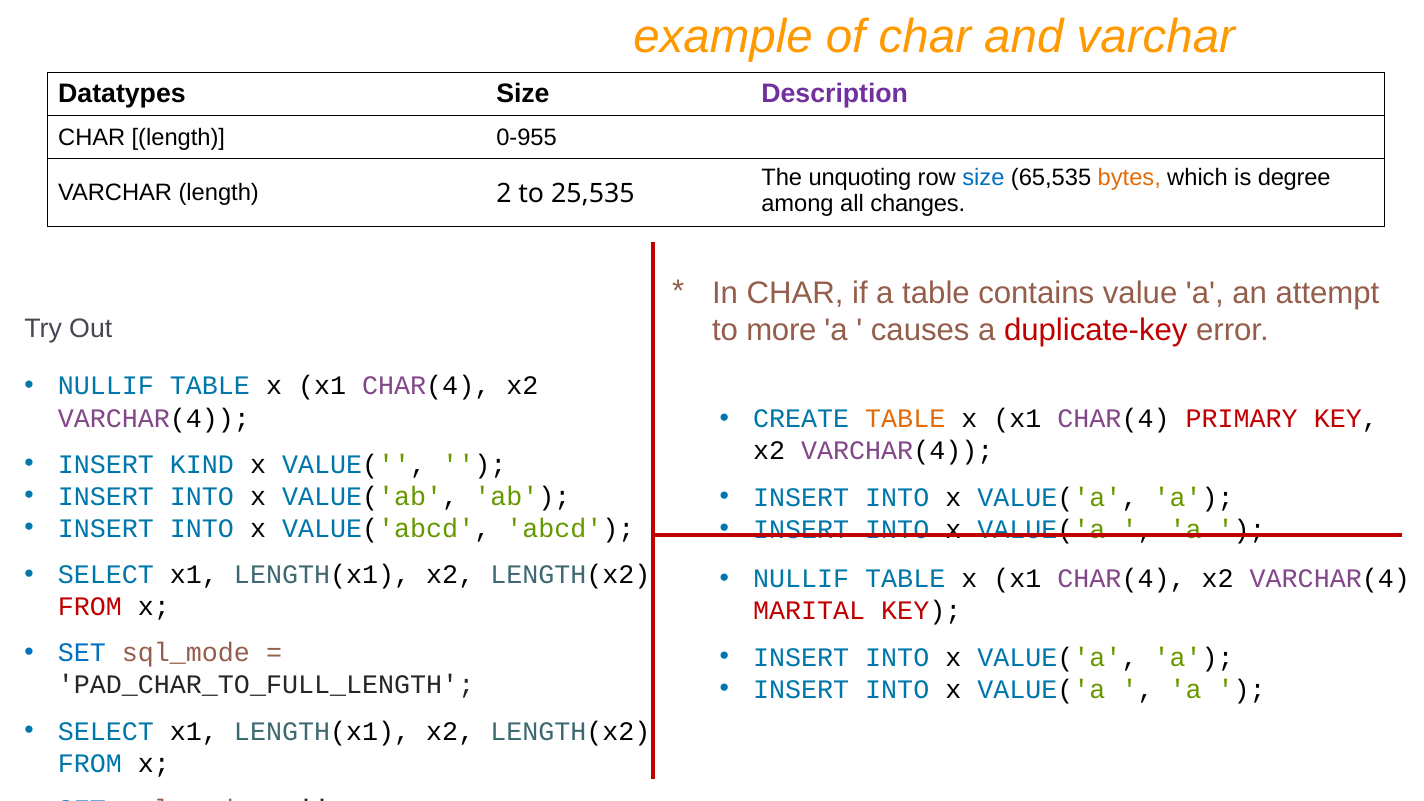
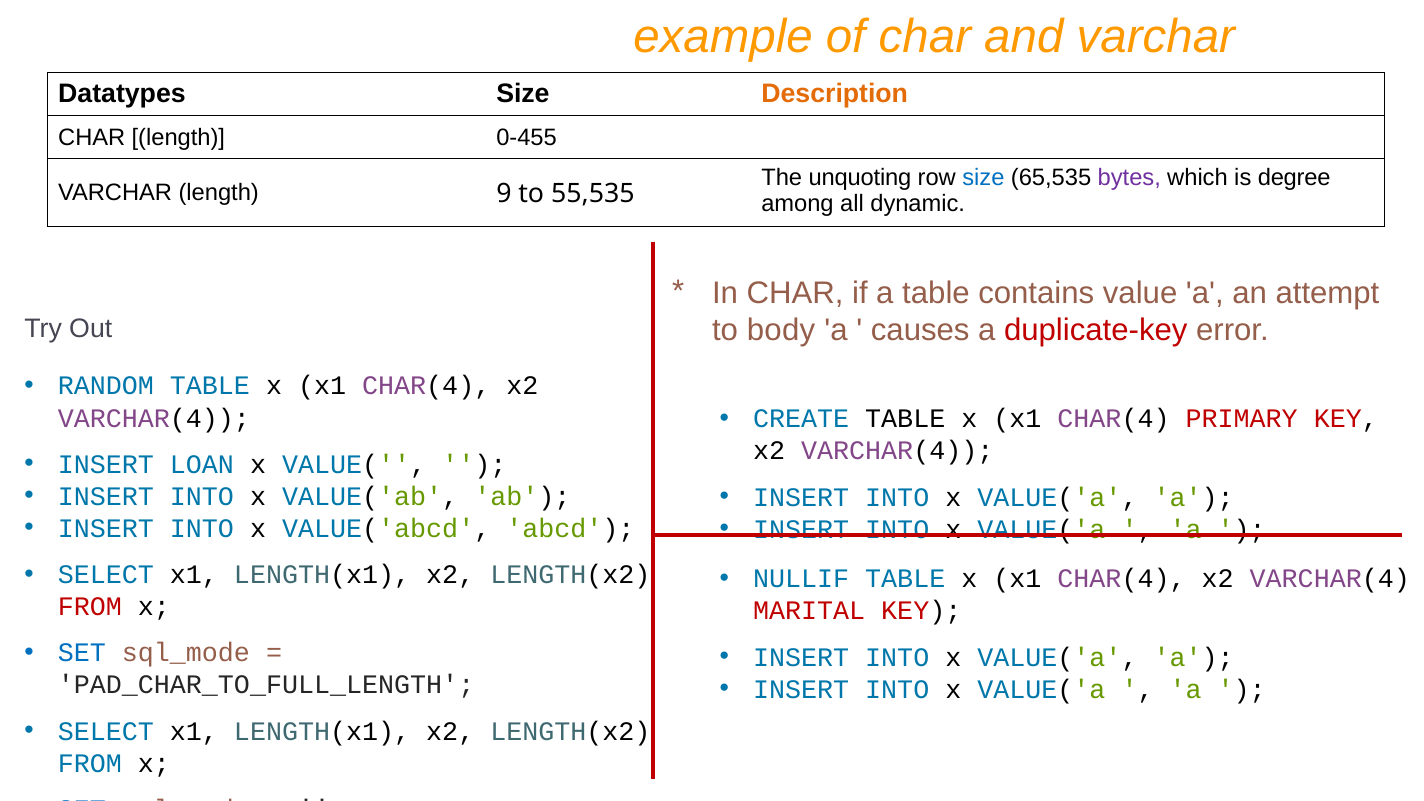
Description colour: purple -> orange
0-955: 0-955 -> 0-455
bytes colour: orange -> purple
2: 2 -> 9
25,535: 25,535 -> 55,535
changes: changes -> dynamic
more: more -> body
NULLIF at (106, 386): NULLIF -> RANDOM
TABLE at (905, 419) colour: orange -> black
KIND: KIND -> LOAN
